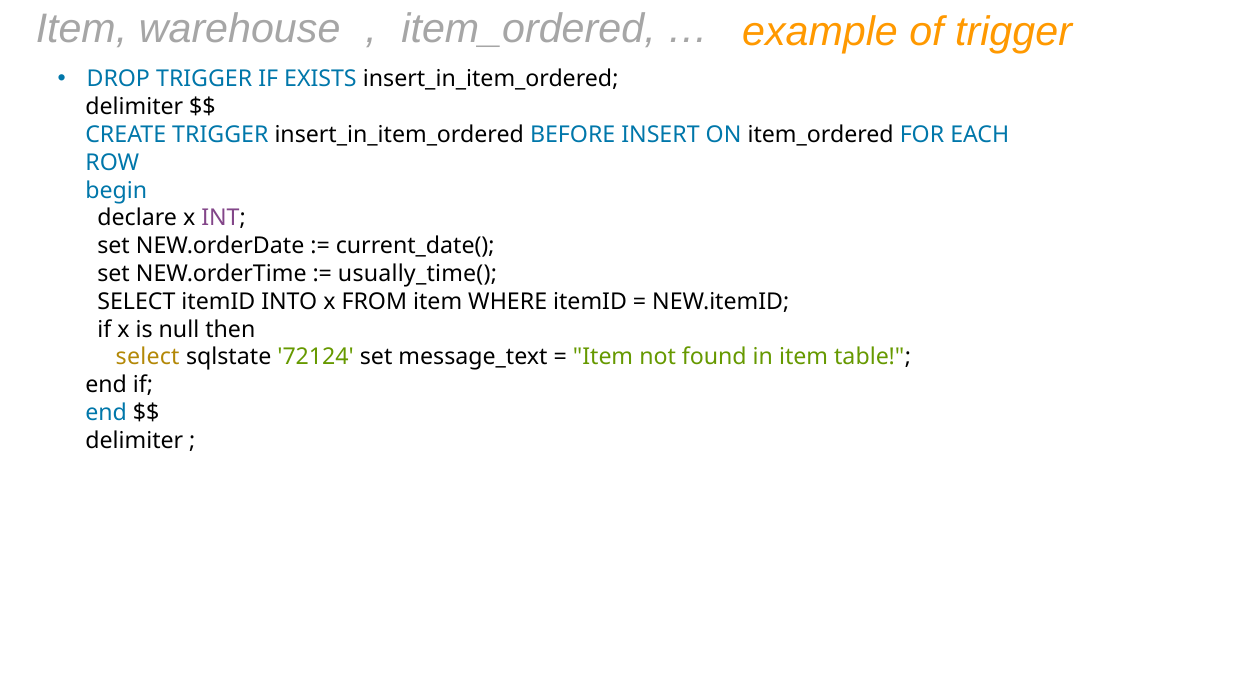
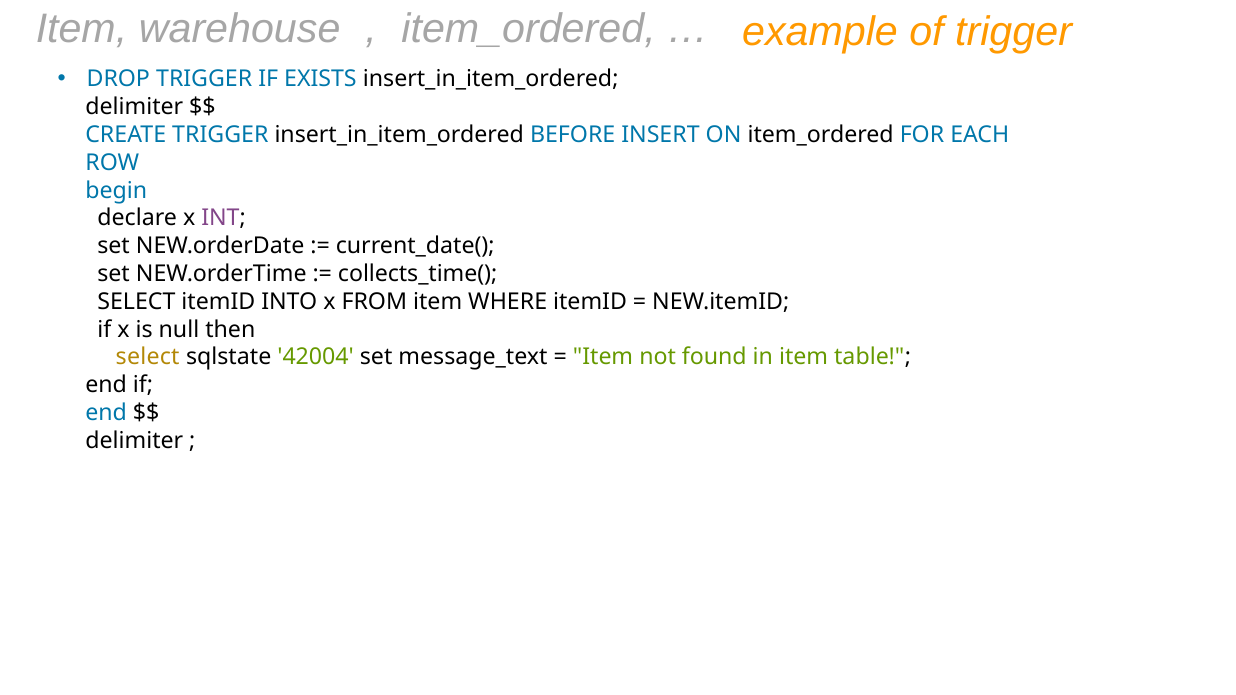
usually_time(: usually_time( -> collects_time(
72124: 72124 -> 42004
